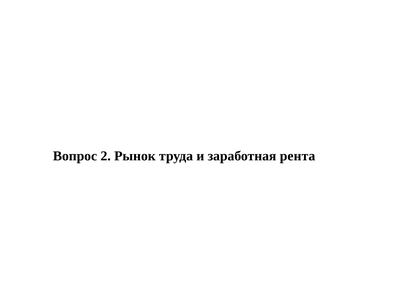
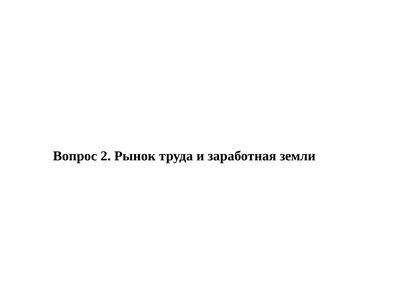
рента: рента -> земли
